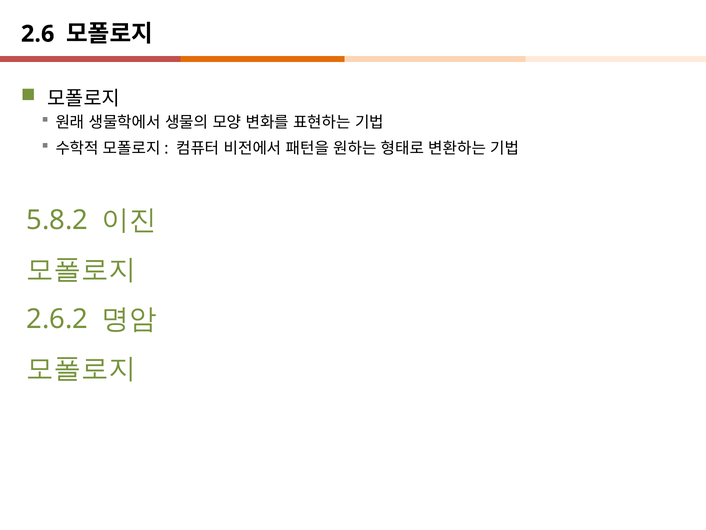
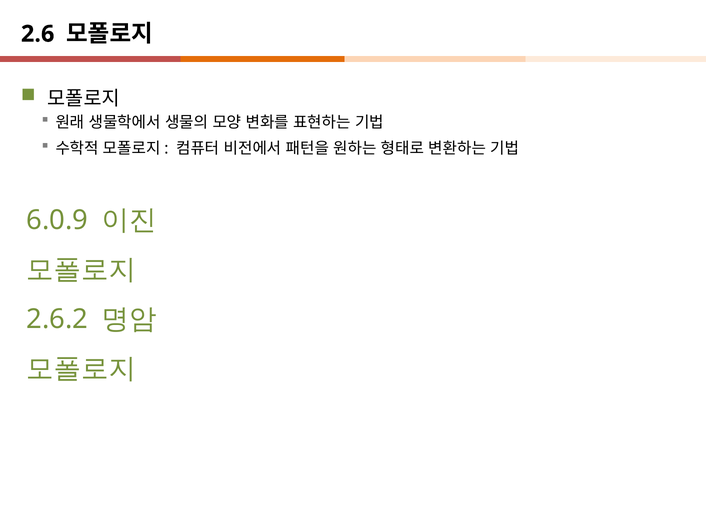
5.8.2: 5.8.2 -> 6.0.9
